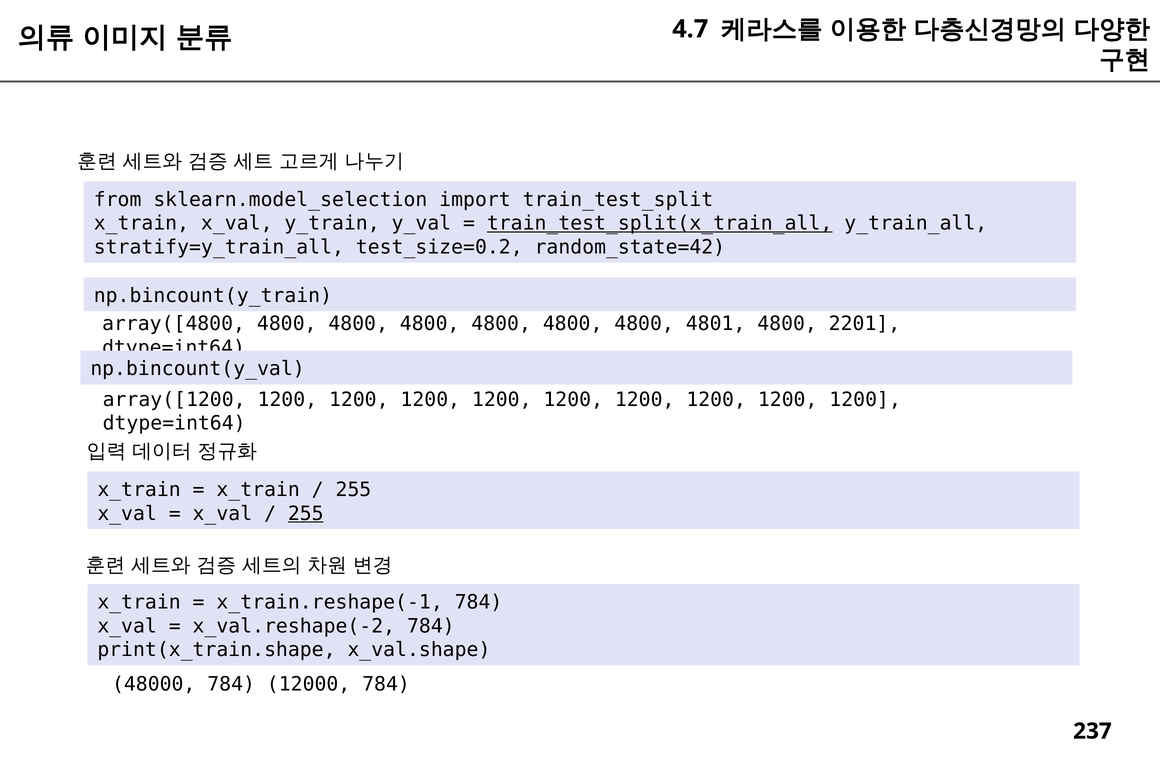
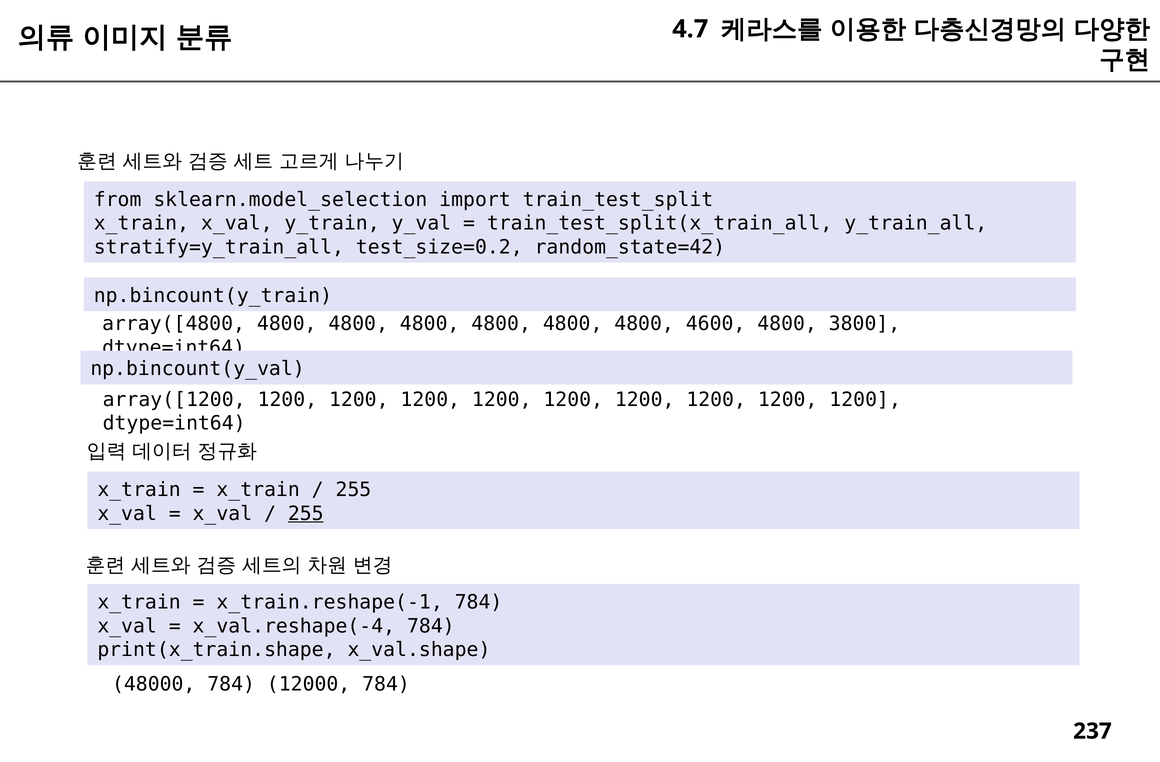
train_test_split(x_train_all underline: present -> none
4801: 4801 -> 4600
2201: 2201 -> 3800
x_val.reshape(-2: x_val.reshape(-2 -> x_val.reshape(-4
